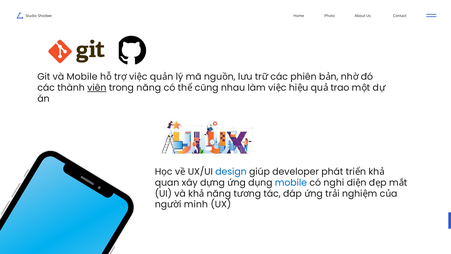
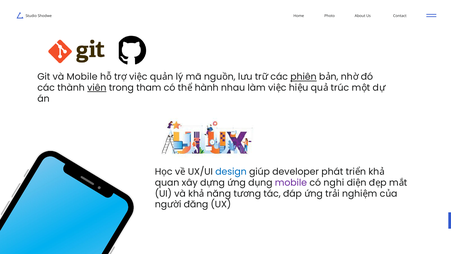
phiên underline: none -> present
trong năng: năng -> tham
cũng: cũng -> hành
trao: trao -> trúc
mobile at (291, 183) colour: blue -> purple
minh: minh -> đăng
